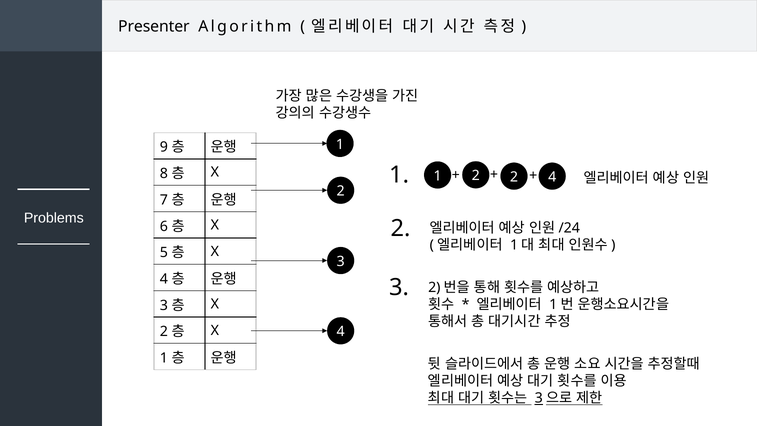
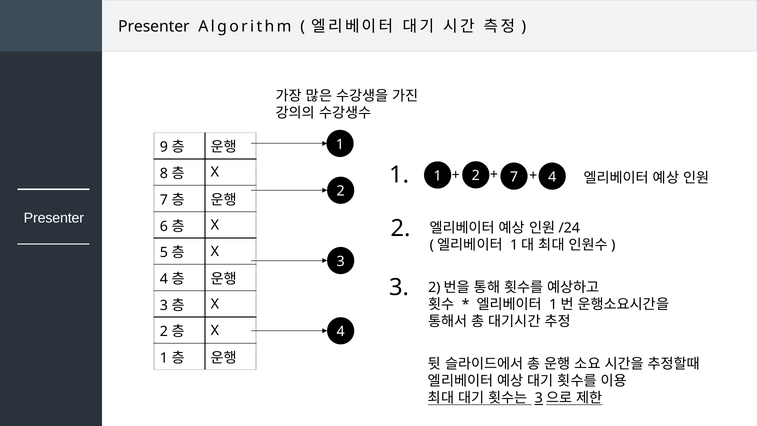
2 2: 2 -> 7
Problems at (54, 218): Problems -> Presenter
